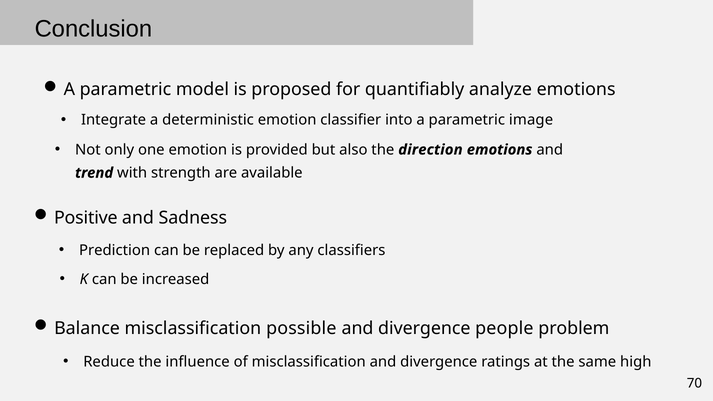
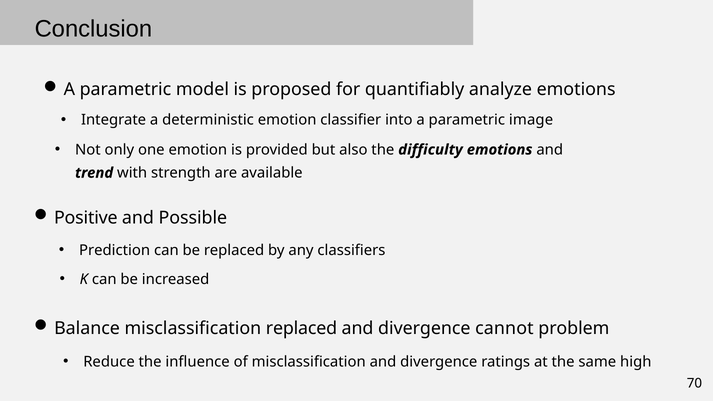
direction: direction -> difficulty
Sadness: Sadness -> Possible
misclassification possible: possible -> replaced
people: people -> cannot
